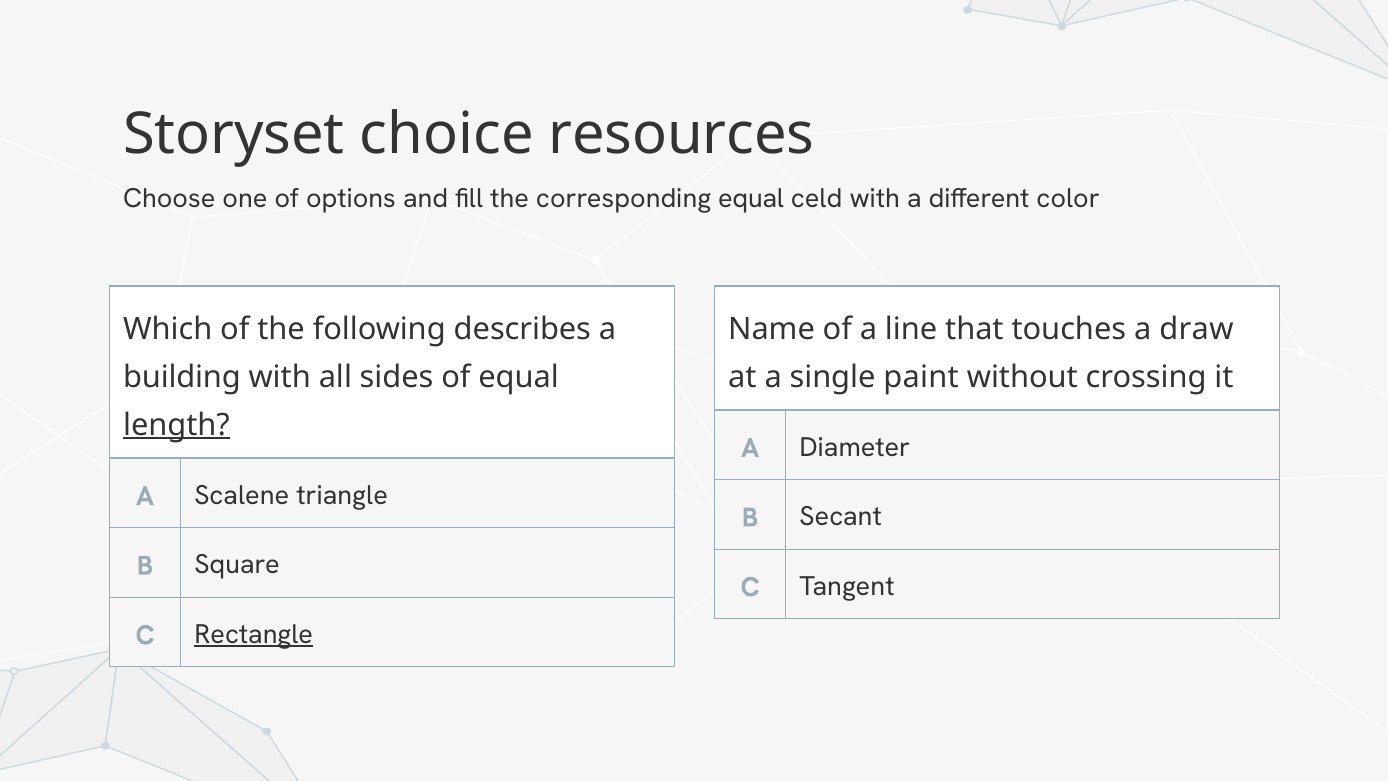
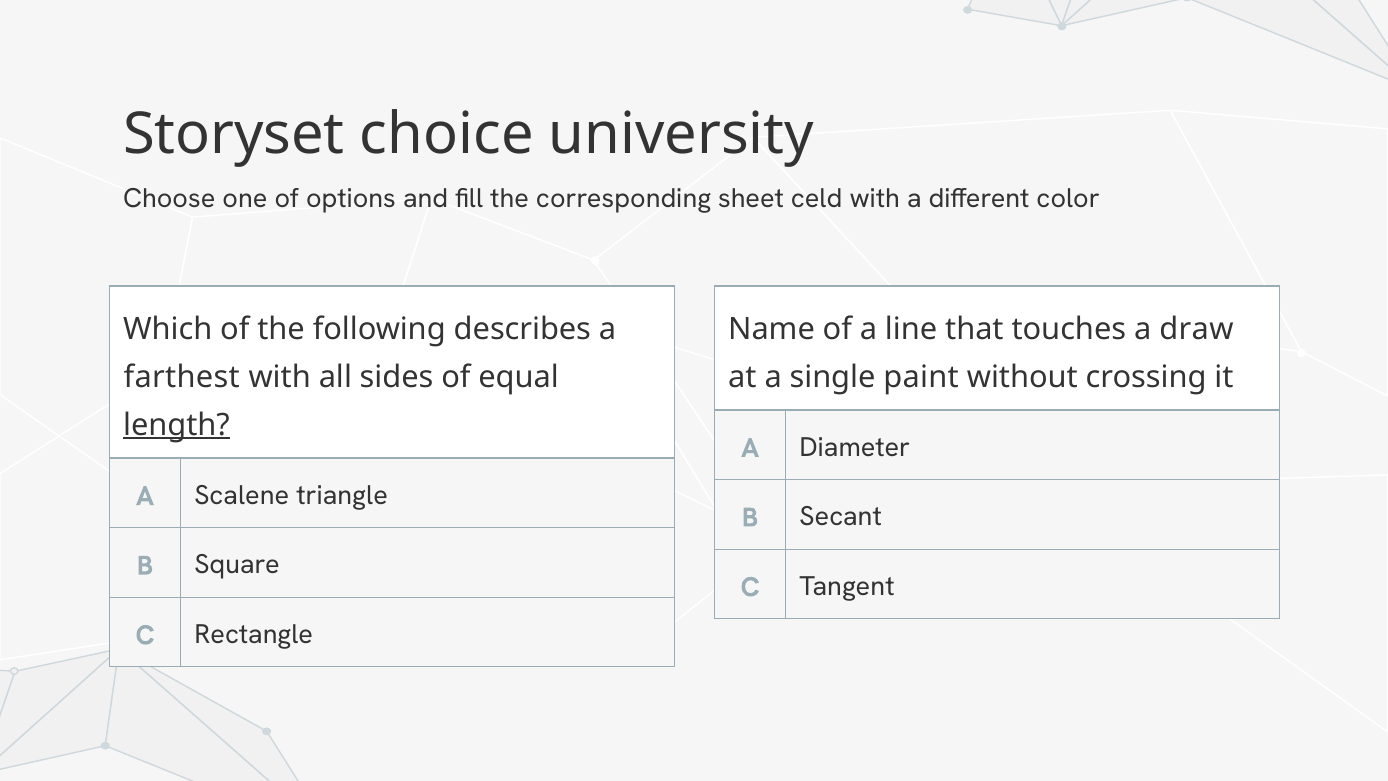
resources: resources -> university
corresponding equal: equal -> sheet
building: building -> farthest
Rectangle underline: present -> none
